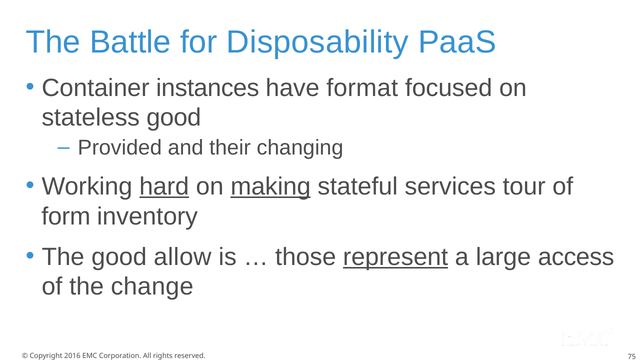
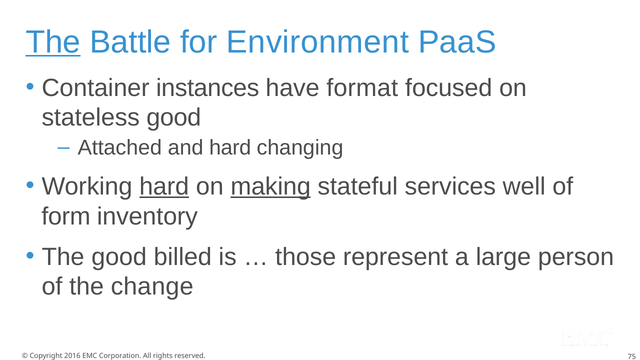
The at (53, 42) underline: none -> present
Disposability: Disposability -> Environment
Provided: Provided -> Attached
and their: their -> hard
tour: tour -> well
allow: allow -> billed
represent underline: present -> none
access: access -> person
